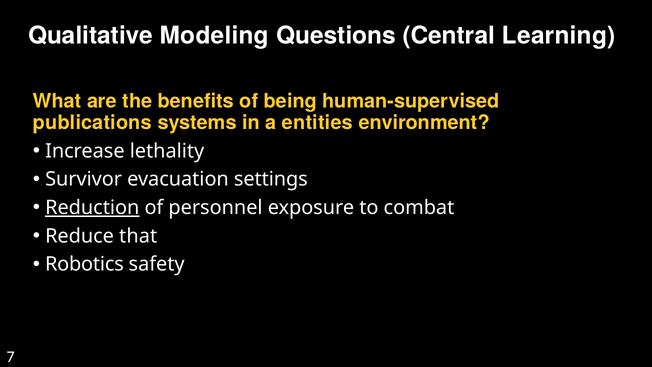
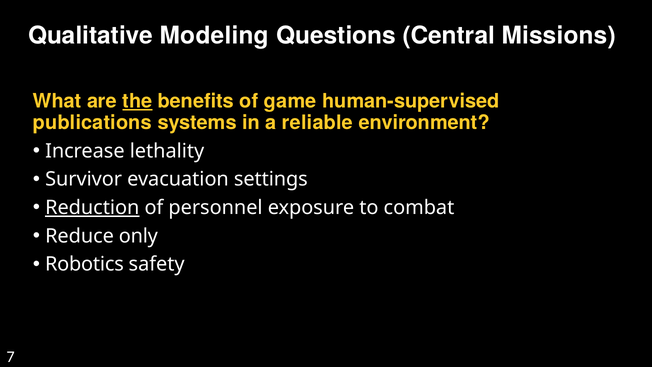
Learning: Learning -> Missions
the underline: none -> present
being: being -> game
entities: entities -> reliable
that: that -> only
